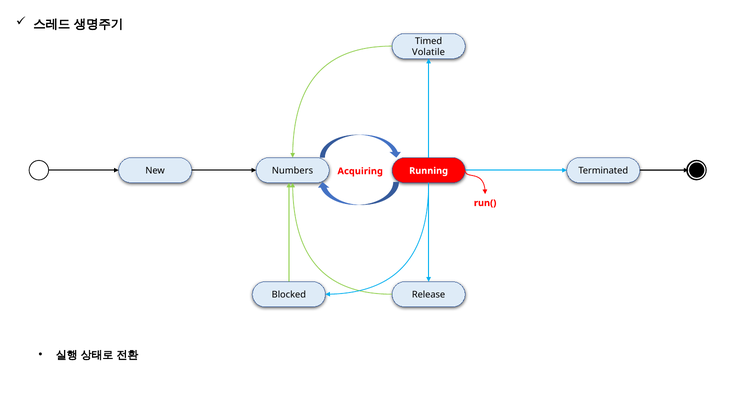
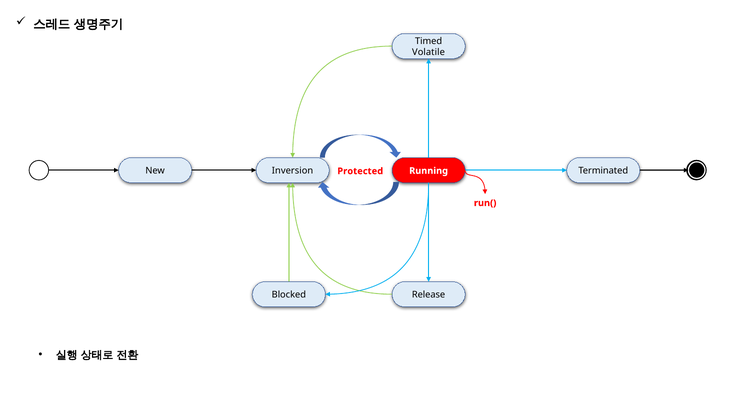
Numbers: Numbers -> Inversion
Acquiring: Acquiring -> Protected
